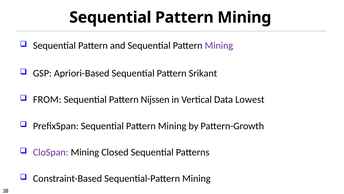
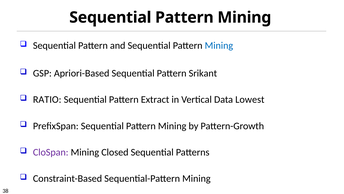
Mining at (219, 45) colour: purple -> blue
FROM: FROM -> RATIO
Nijssen: Nijssen -> Extract
